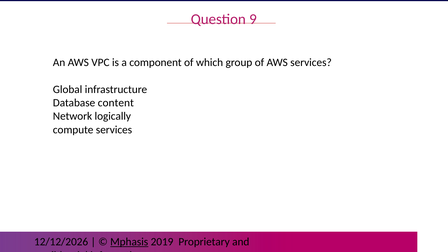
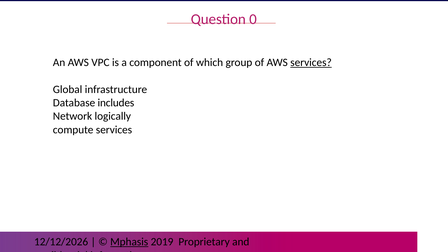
9: 9 -> 0
services at (311, 62) underline: none -> present
content: content -> includes
